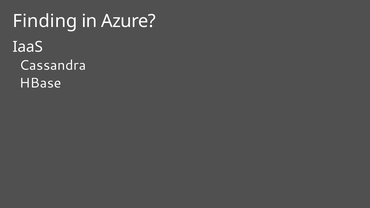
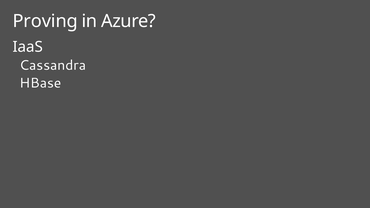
Finding: Finding -> Proving
